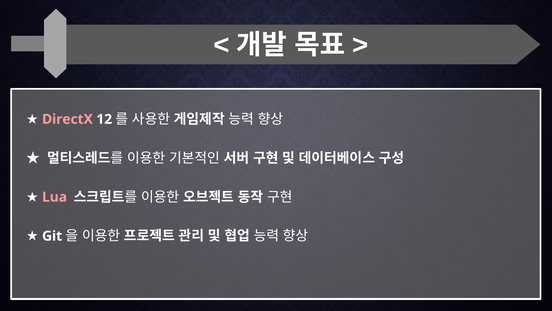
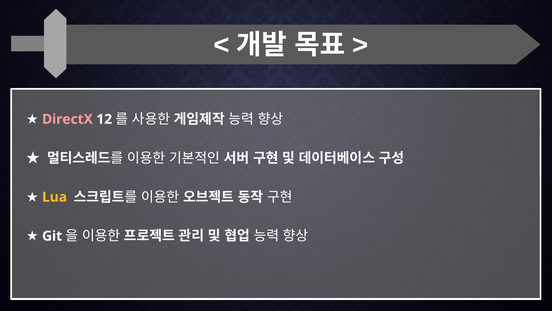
Lua colour: pink -> yellow
